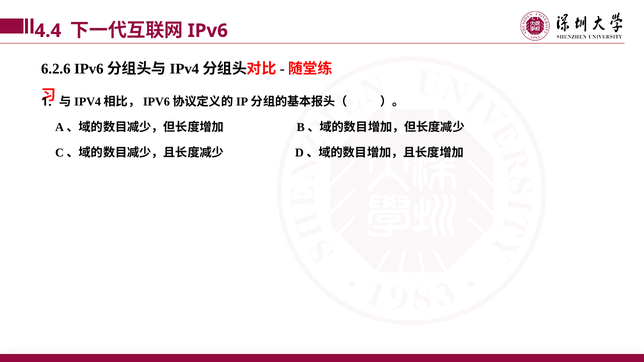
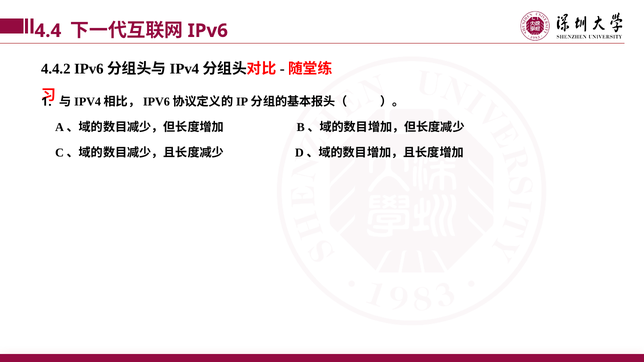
6.2.6: 6.2.6 -> 4.4.2
